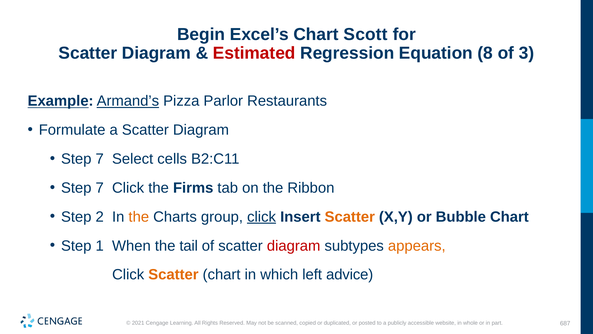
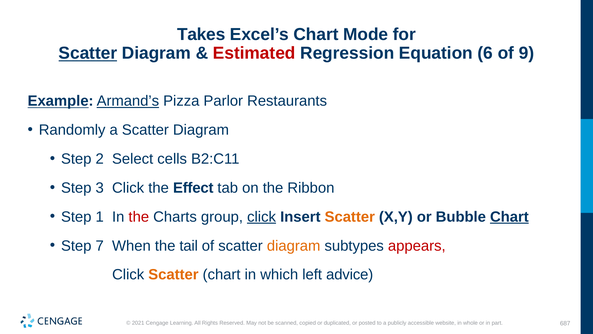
Begin: Begin -> Takes
Scott: Scott -> Mode
Scatter at (88, 53) underline: none -> present
8: 8 -> 6
3: 3 -> 9
Formulate: Formulate -> Randomly
7 at (100, 159): 7 -> 2
7 at (100, 188): 7 -> 3
Firms: Firms -> Effect
2: 2 -> 1
the at (139, 217) colour: orange -> red
Chart at (509, 217) underline: none -> present
1: 1 -> 7
diagram at (294, 245) colour: red -> orange
appears colour: orange -> red
